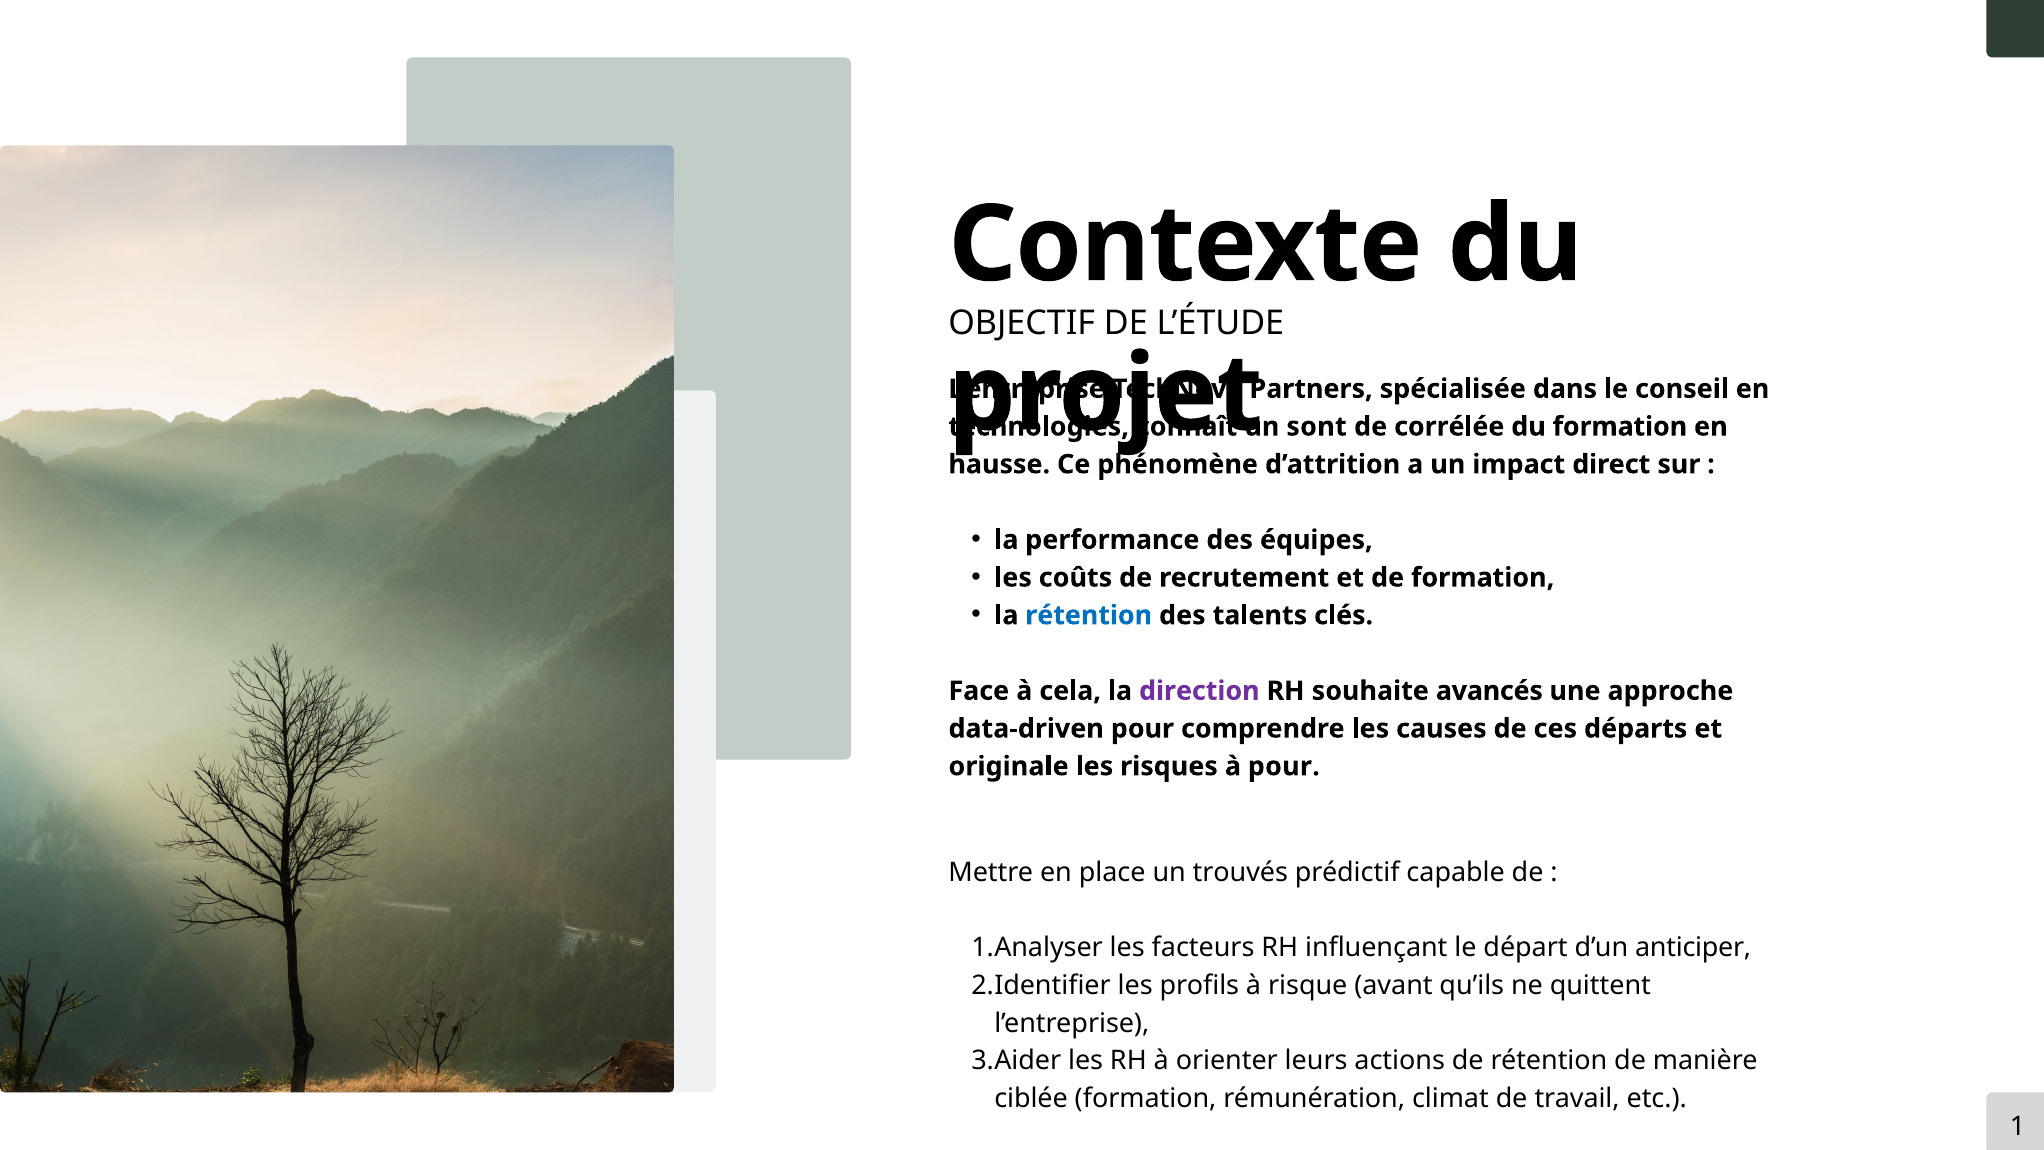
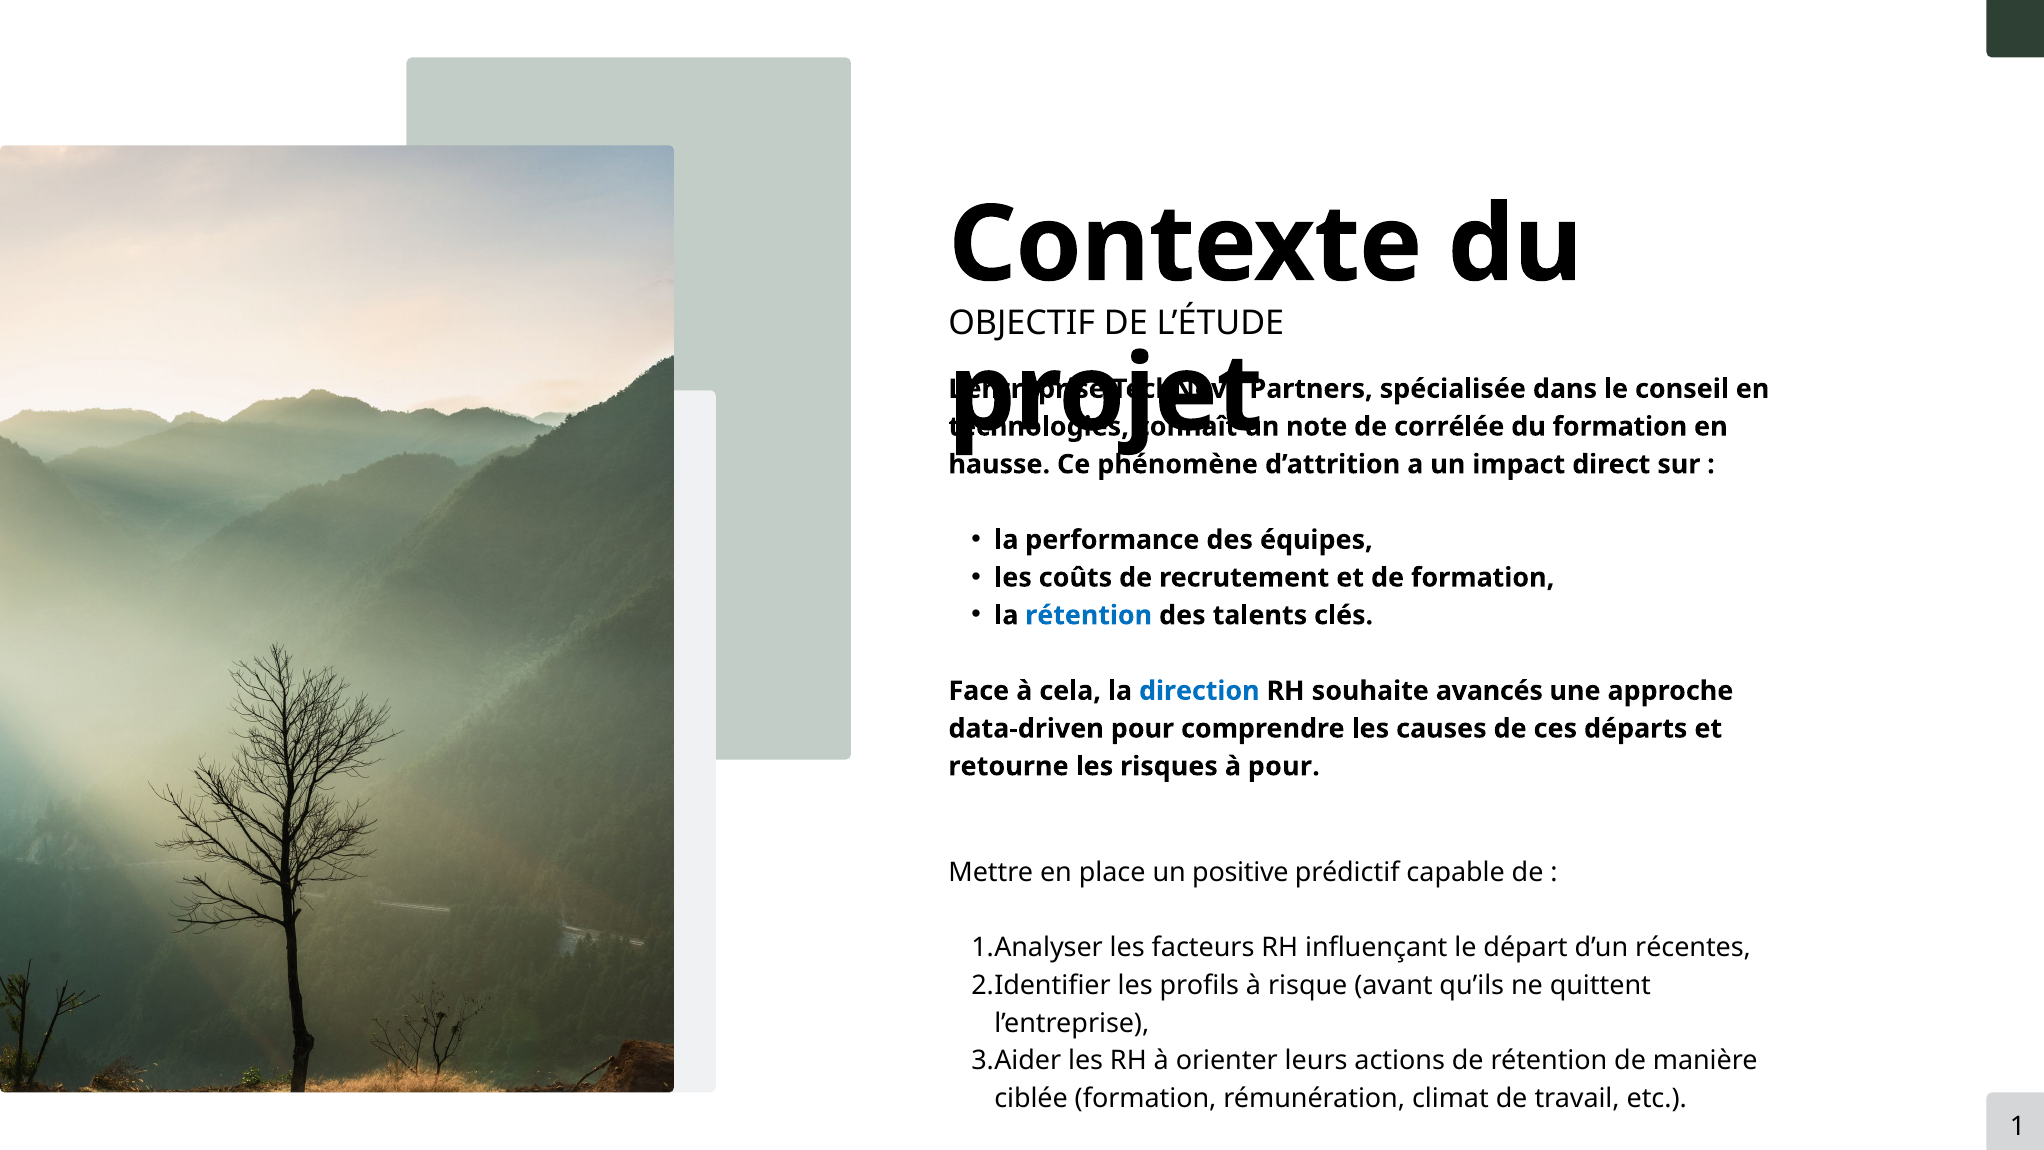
sont: sont -> note
direction colour: purple -> blue
originale: originale -> retourne
trouvés: trouvés -> positive
anticiper: anticiper -> récentes
